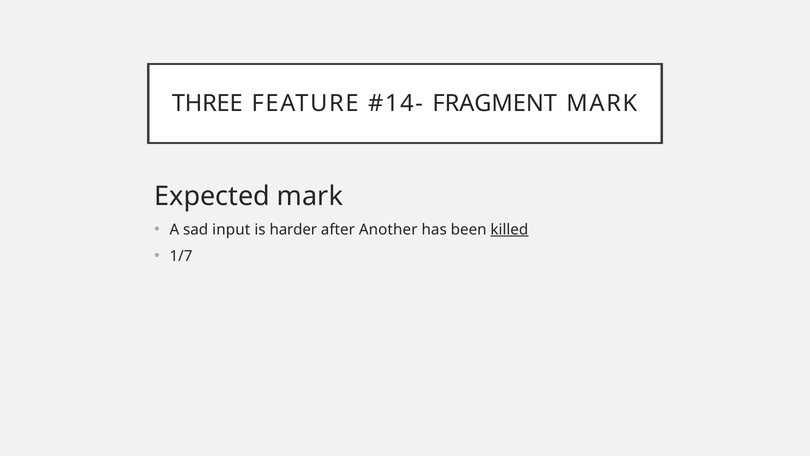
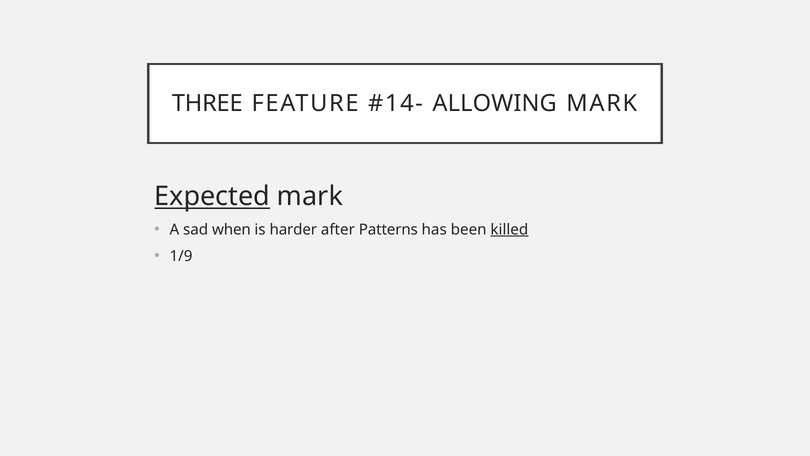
FRAGMENT: FRAGMENT -> ALLOWING
Expected underline: none -> present
input: input -> when
Another: Another -> Patterns
1/7: 1/7 -> 1/9
